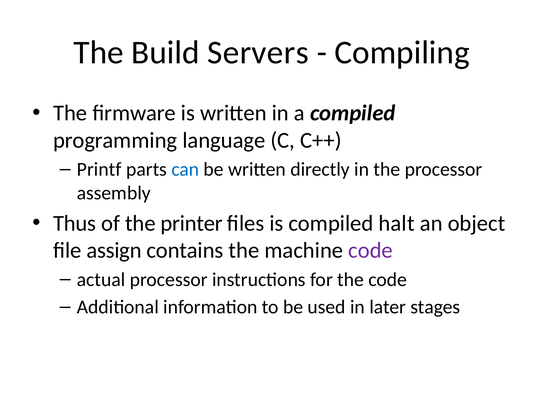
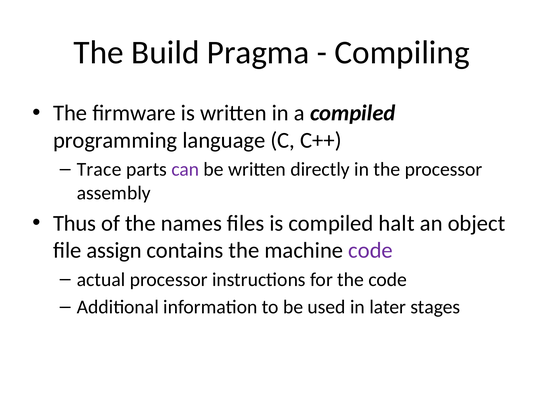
Servers: Servers -> Pragma
Printf: Printf -> Trace
can colour: blue -> purple
printer: printer -> names
